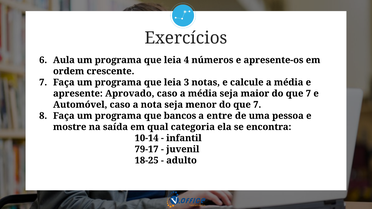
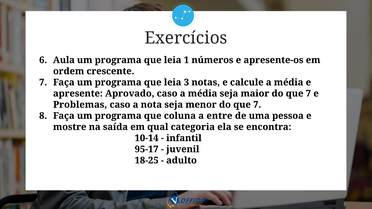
4: 4 -> 1
Automóvel: Automóvel -> Problemas
bancos: bancos -> coluna
79-17: 79-17 -> 95-17
